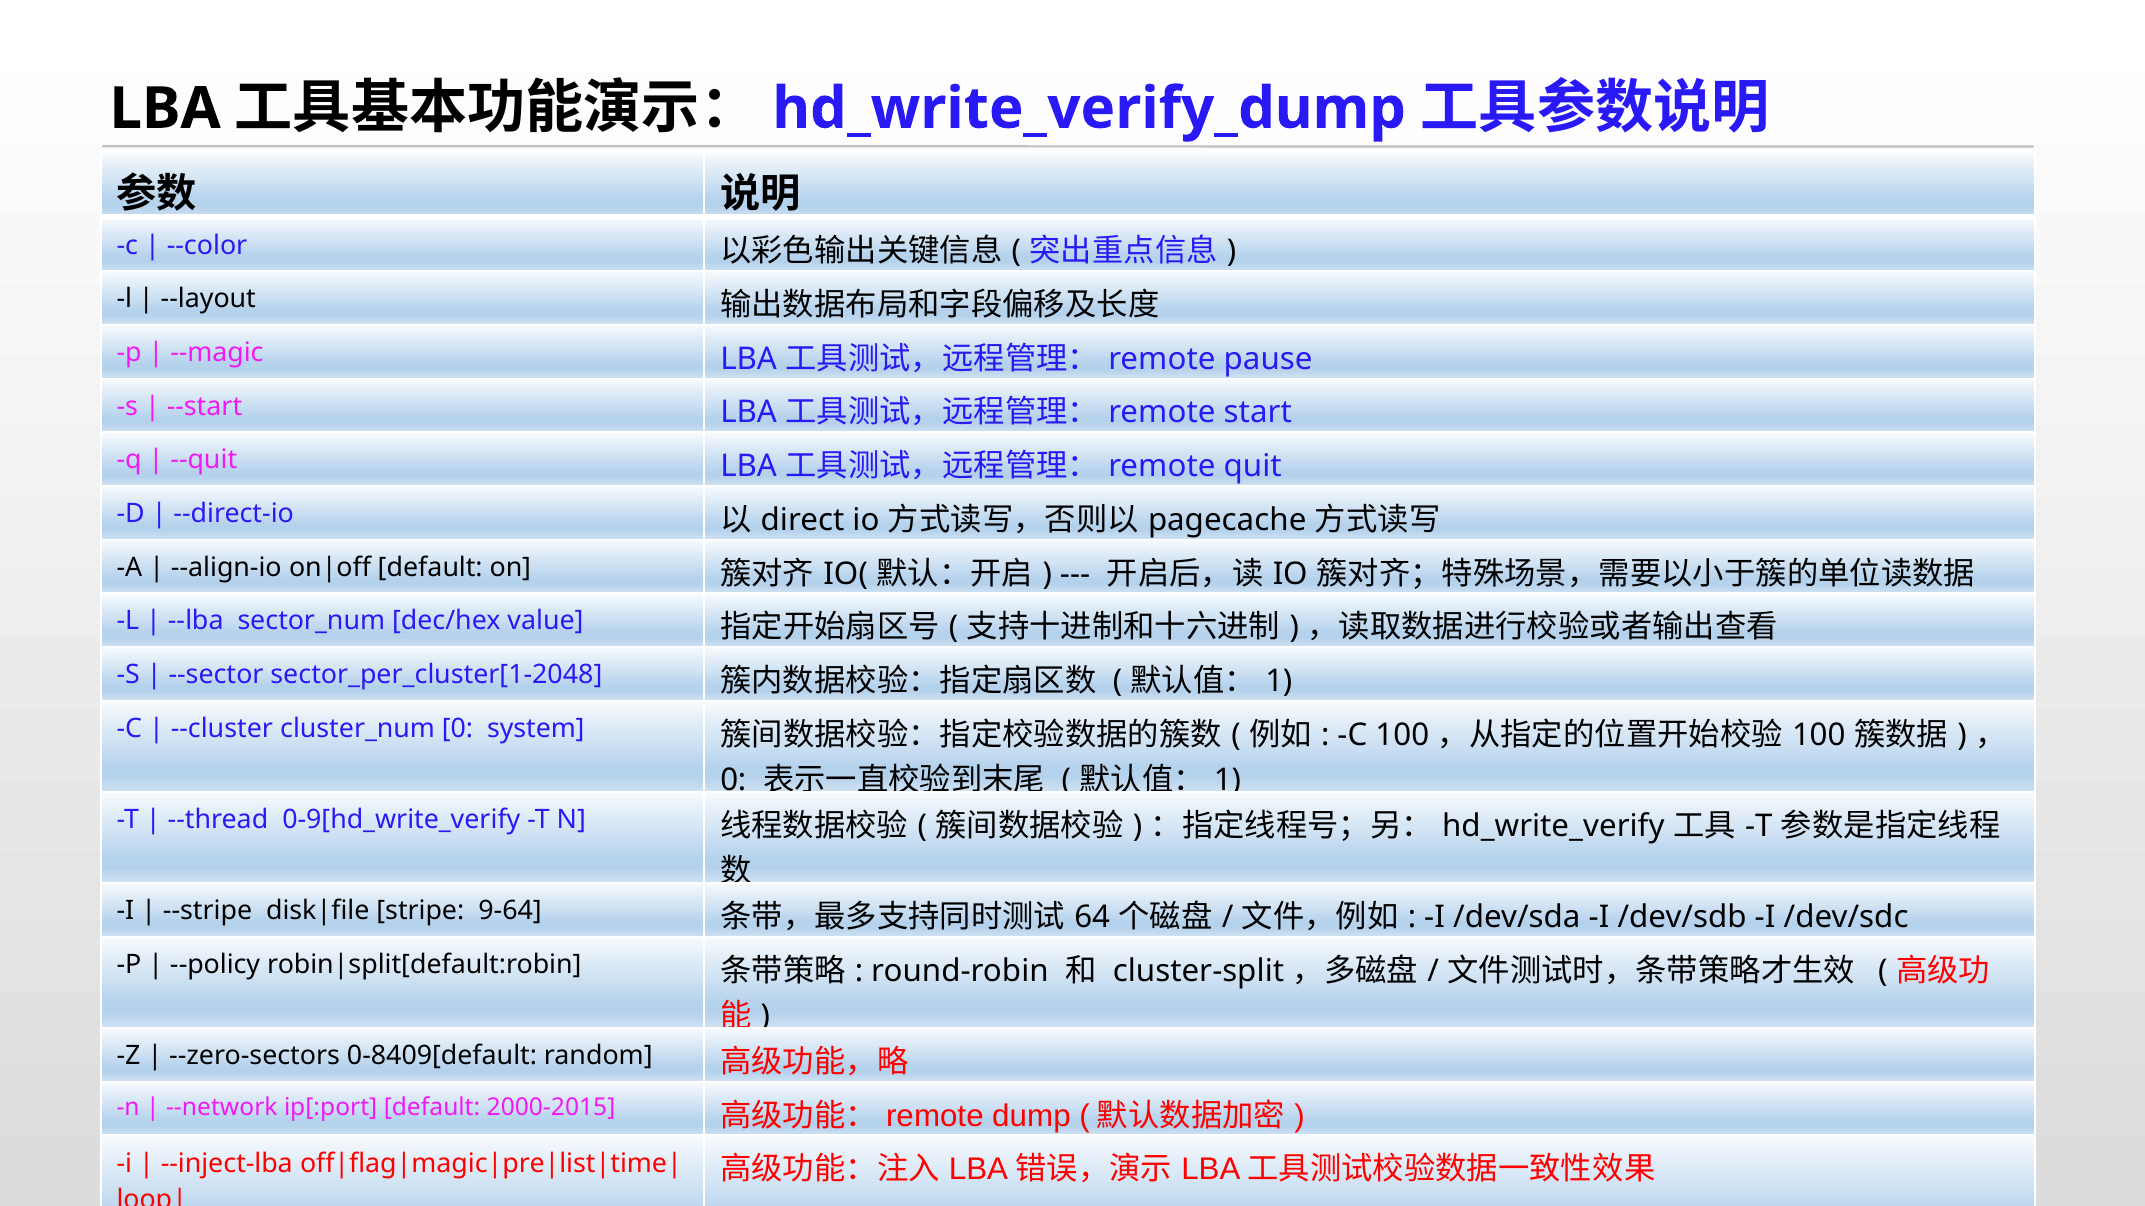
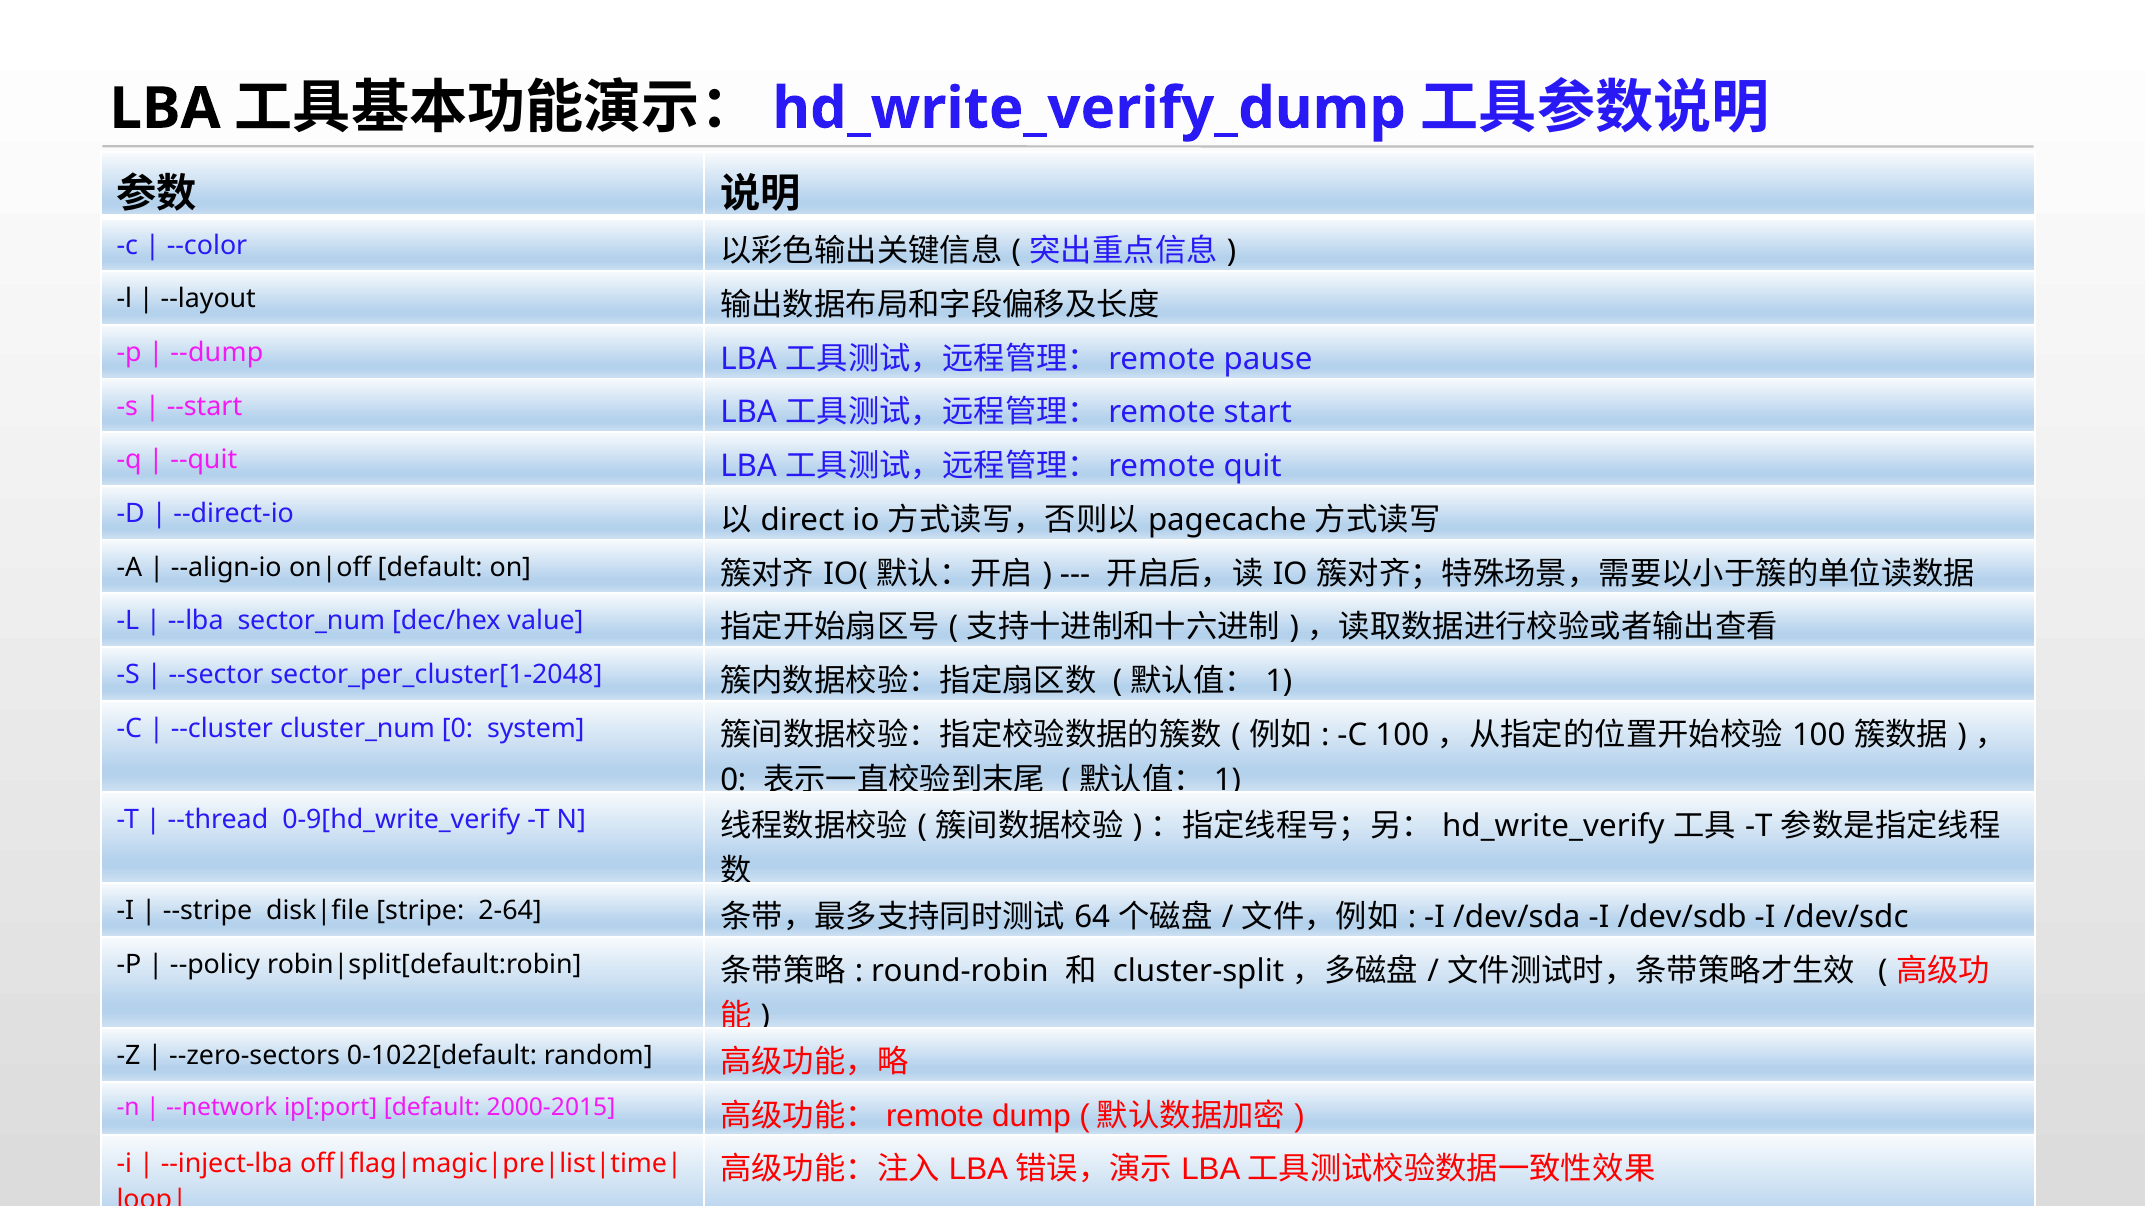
--magic: --magic -> --dump
9-64: 9-64 -> 2-64
0-8409[default: 0-8409[default -> 0-1022[default
